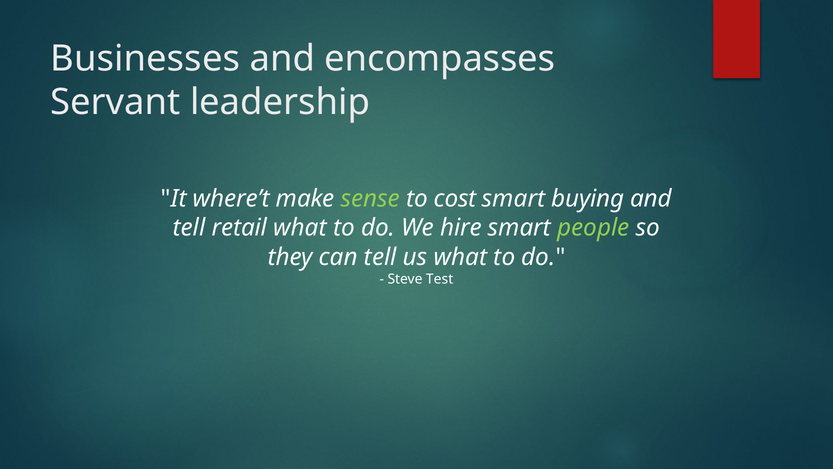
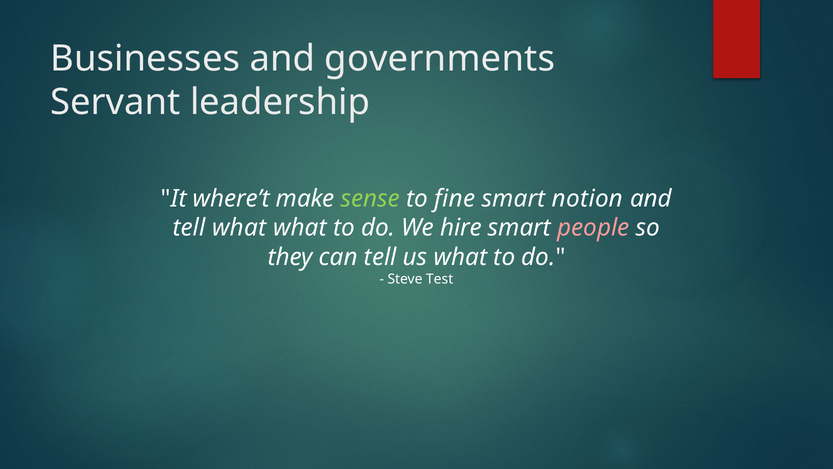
encompasses: encompasses -> governments
cost: cost -> fine
buying: buying -> notion
tell retail: retail -> what
people colour: light green -> pink
